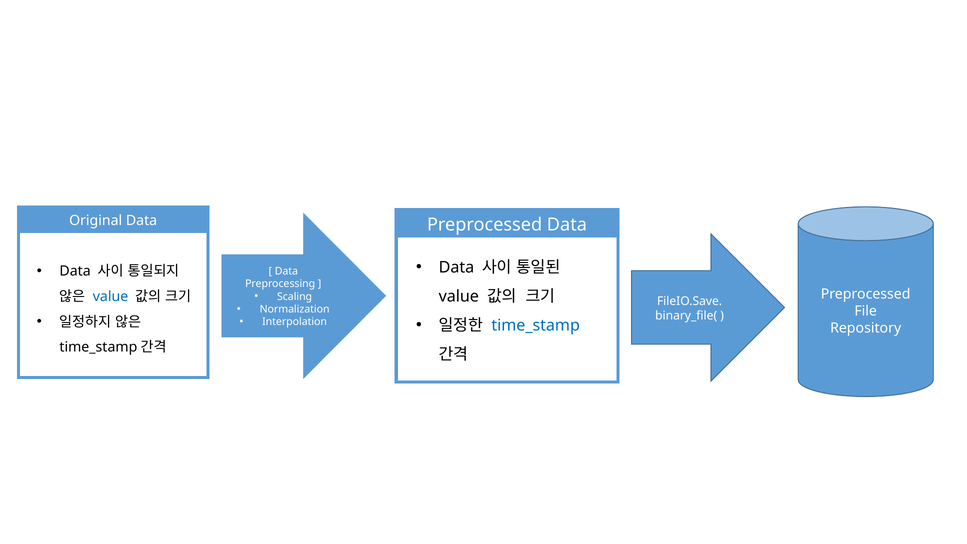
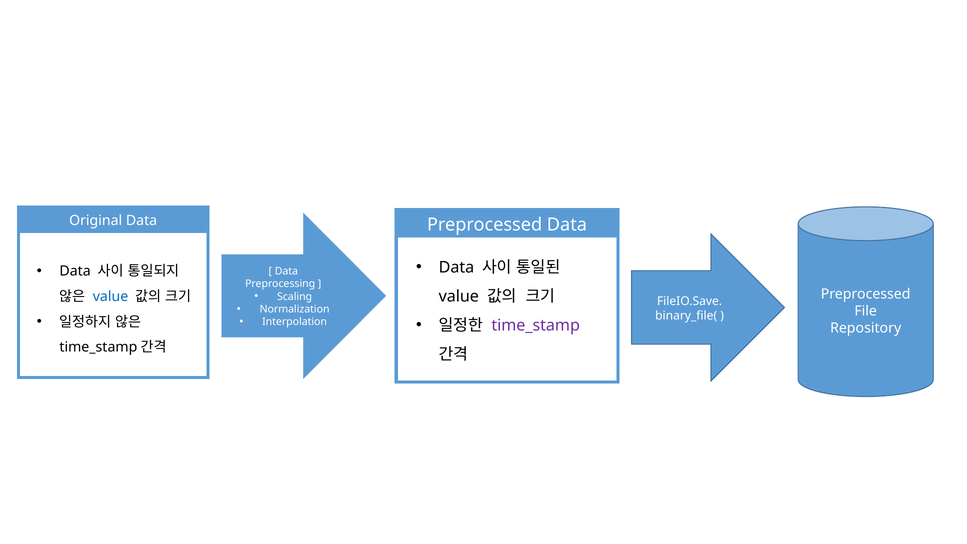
time_stamp colour: blue -> purple
